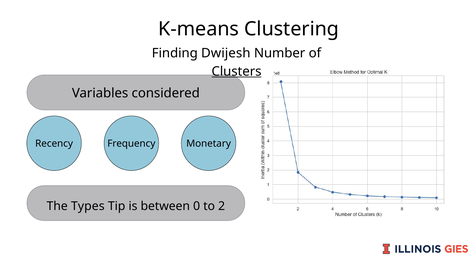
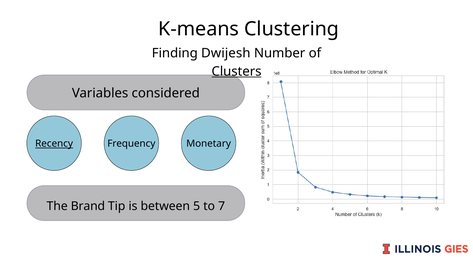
Recency underline: none -> present
Types: Types -> Brand
0: 0 -> 5
2: 2 -> 7
